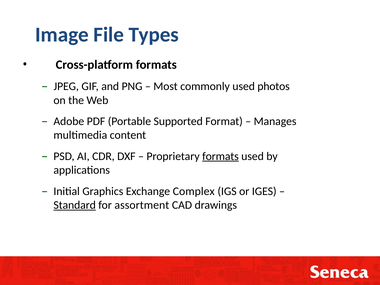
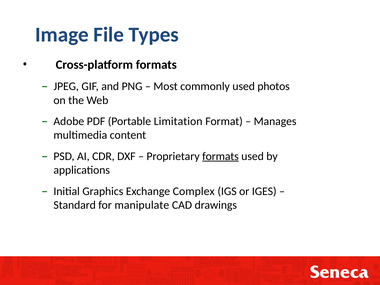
Supported: Supported -> Limitation
Standard underline: present -> none
assortment: assortment -> manipulate
